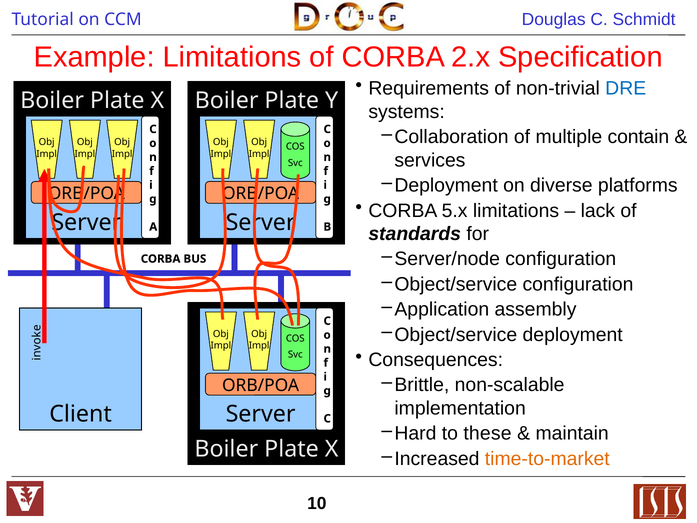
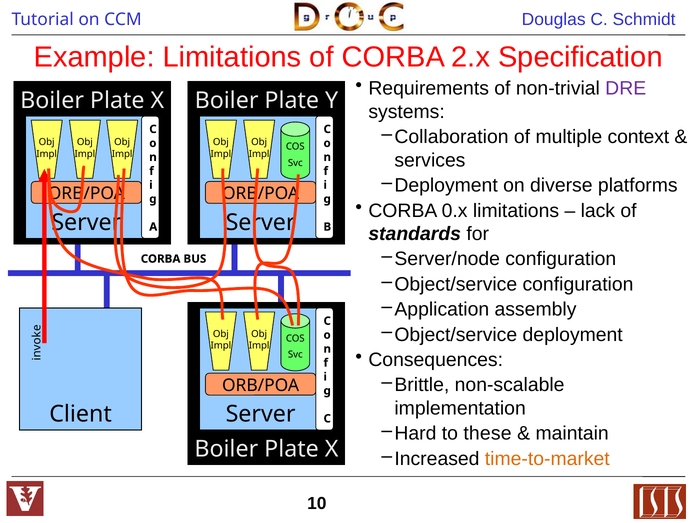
DRE colour: blue -> purple
contain: contain -> context
5.x: 5.x -> 0.x
